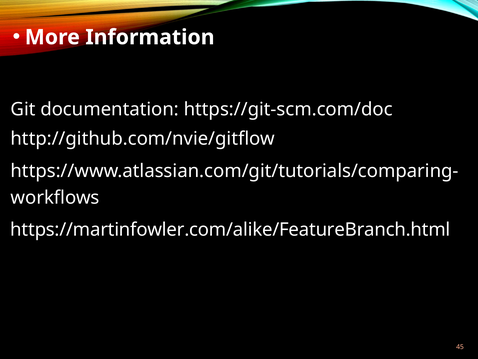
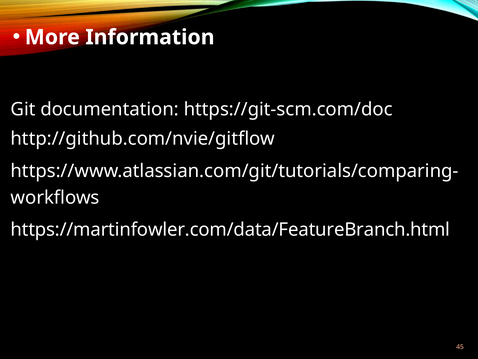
https://martinfowler.com/alike/FeatureBranch.html: https://martinfowler.com/alike/FeatureBranch.html -> https://martinfowler.com/data/FeatureBranch.html
